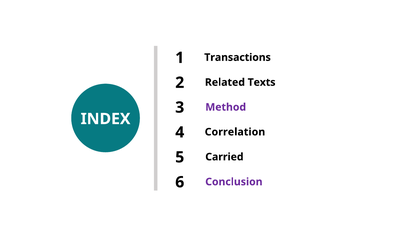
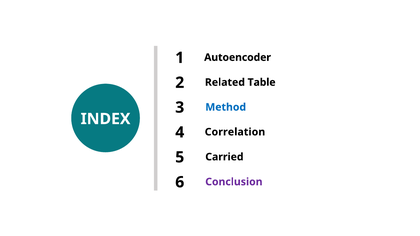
Transactions: Transactions -> Autoencoder
Texts: Texts -> Table
Method colour: purple -> blue
